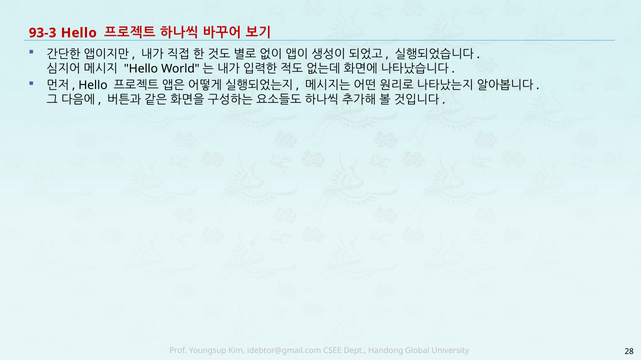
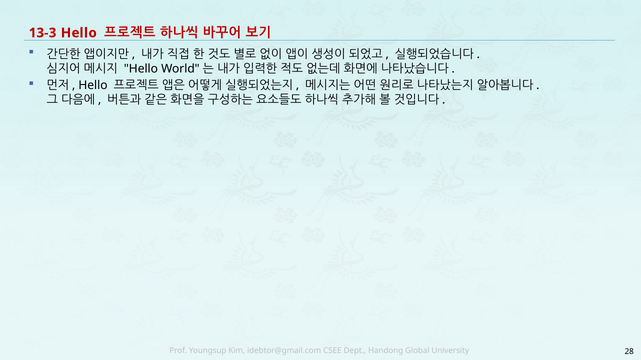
93-3: 93-3 -> 13-3
